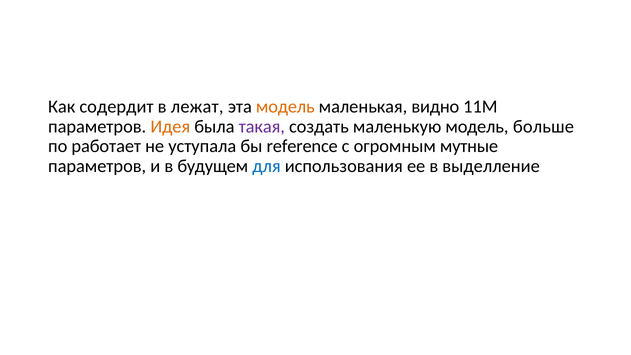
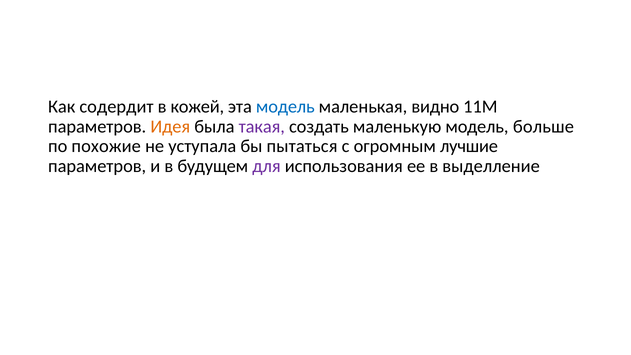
лежат: лежат -> кожей
модель at (285, 107) colour: orange -> blue
работает: работает -> похожие
reference: reference -> пытаться
мутные: мутные -> лучшие
для colour: blue -> purple
